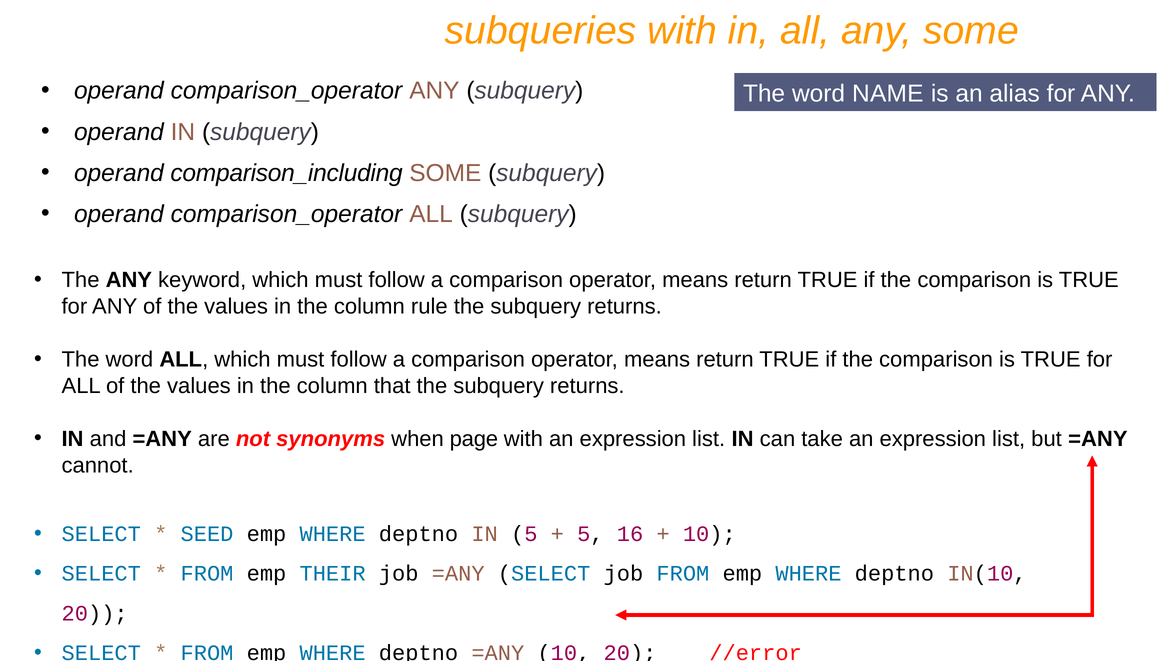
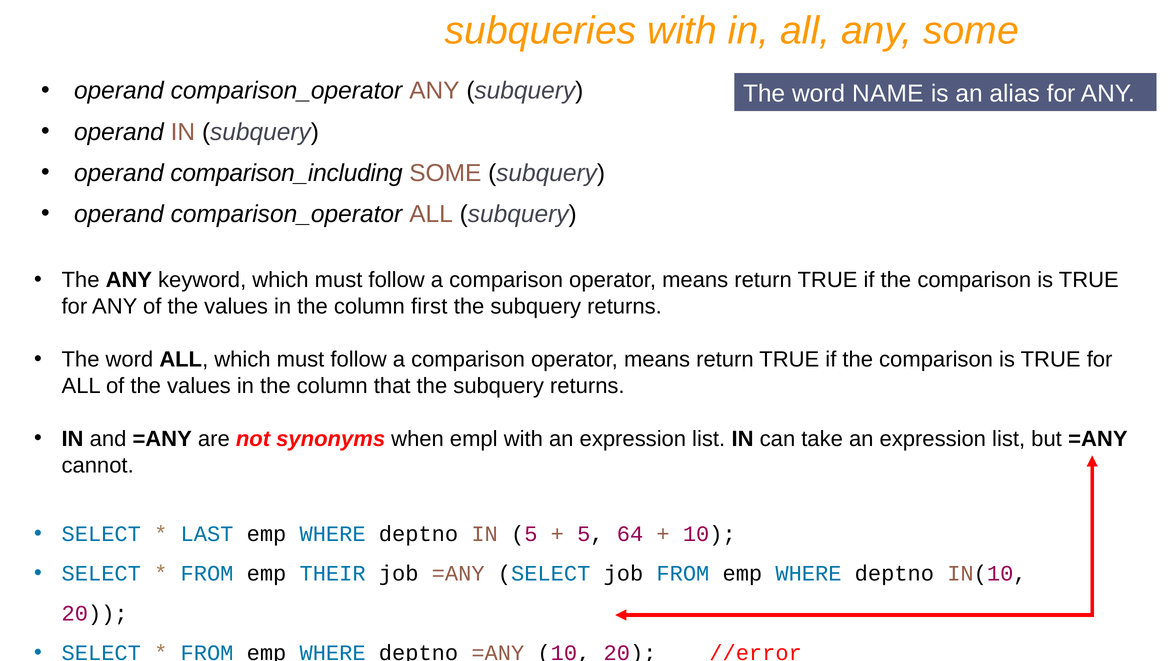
rule: rule -> first
page: page -> empl
SEED: SEED -> LAST
16: 16 -> 64
